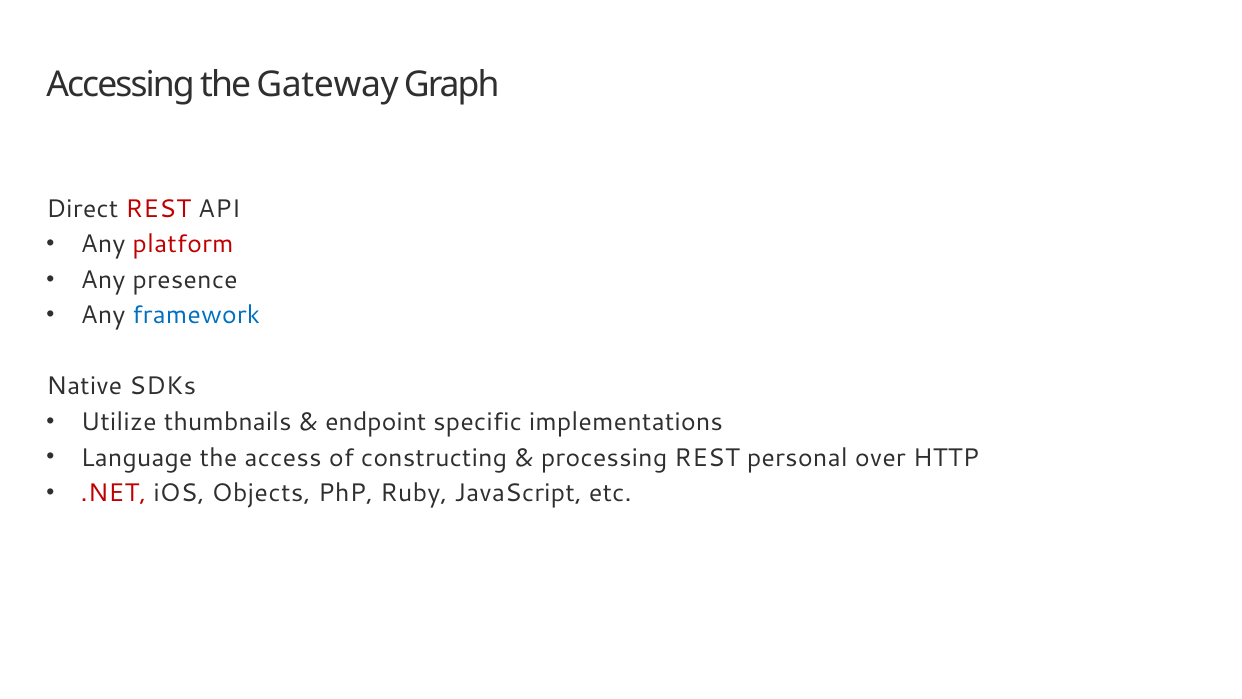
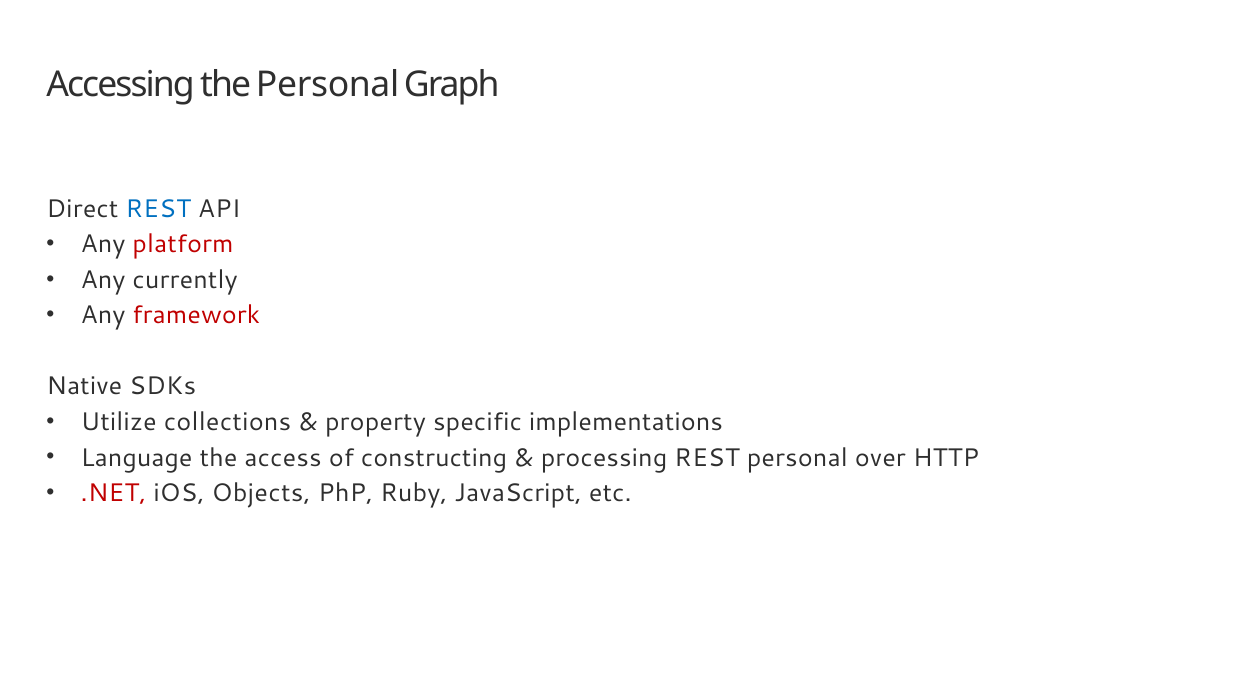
the Gateway: Gateway -> Personal
REST at (158, 209) colour: red -> blue
presence: presence -> currently
framework colour: blue -> red
thumbnails: thumbnails -> collections
endpoint: endpoint -> property
